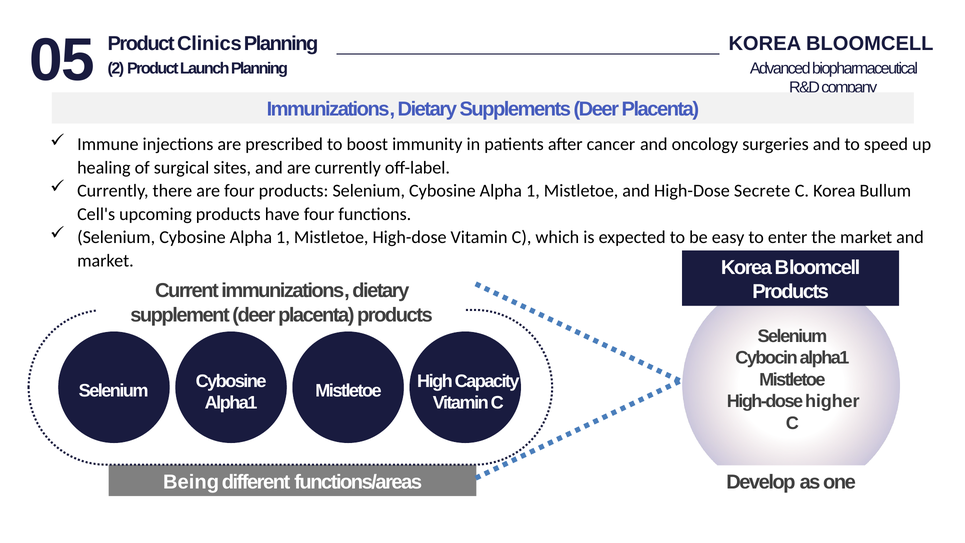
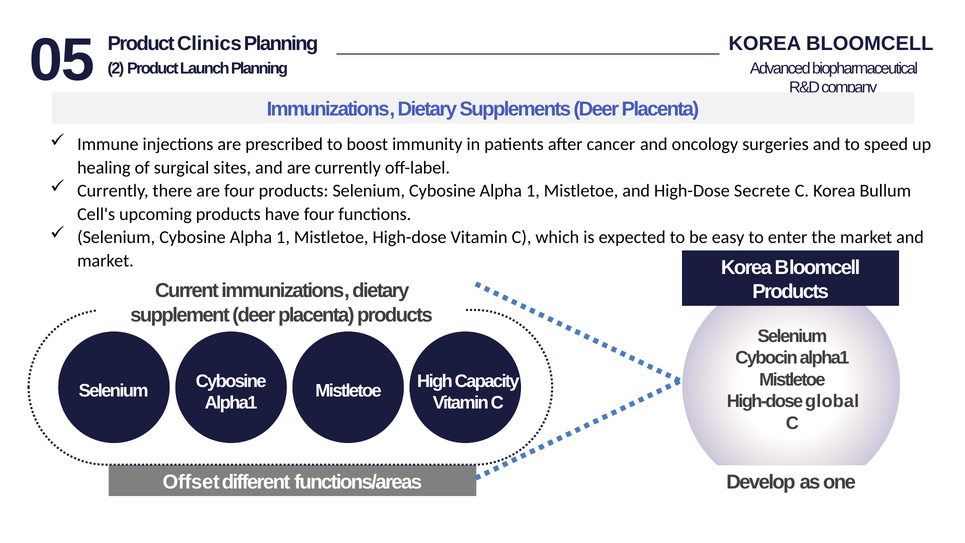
higher: higher -> global
Being: Being -> Offset
